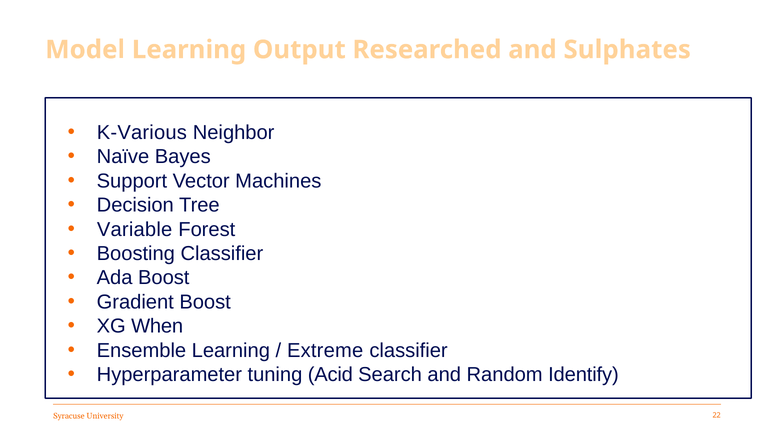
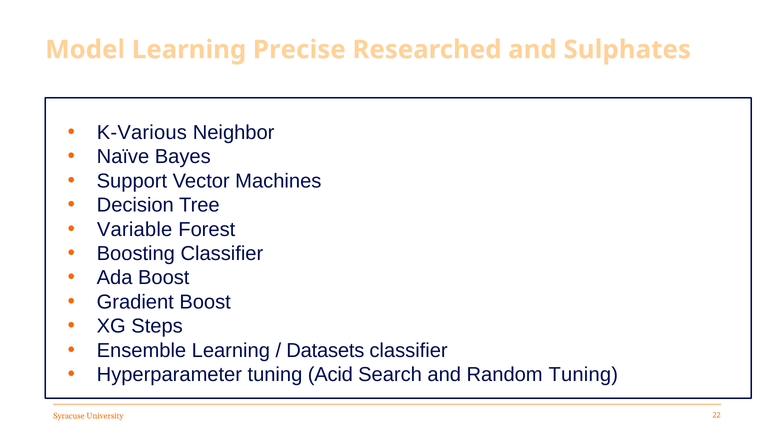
Output: Output -> Precise
When: When -> Steps
Extreme: Extreme -> Datasets
Random Identify: Identify -> Tuning
